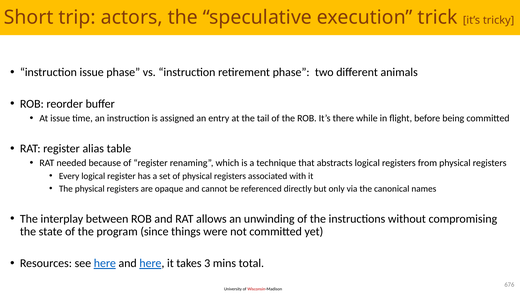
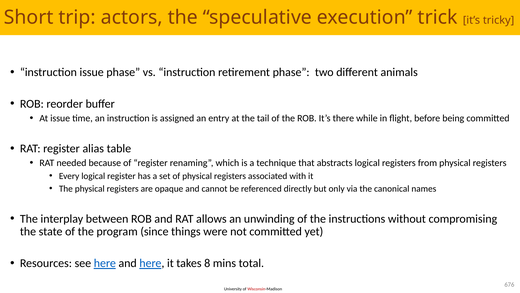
3: 3 -> 8
